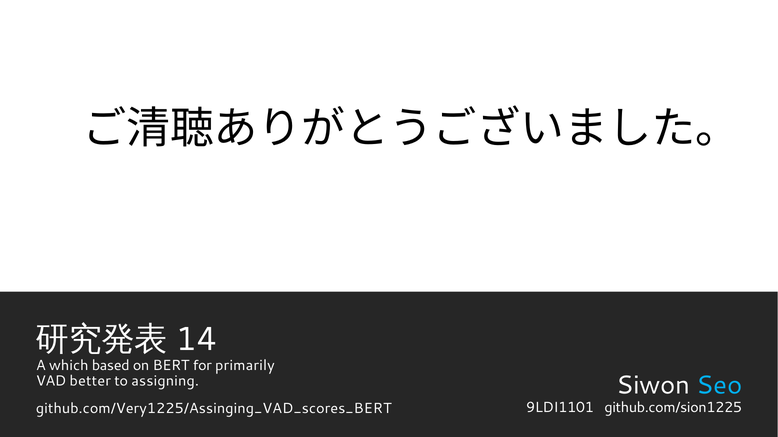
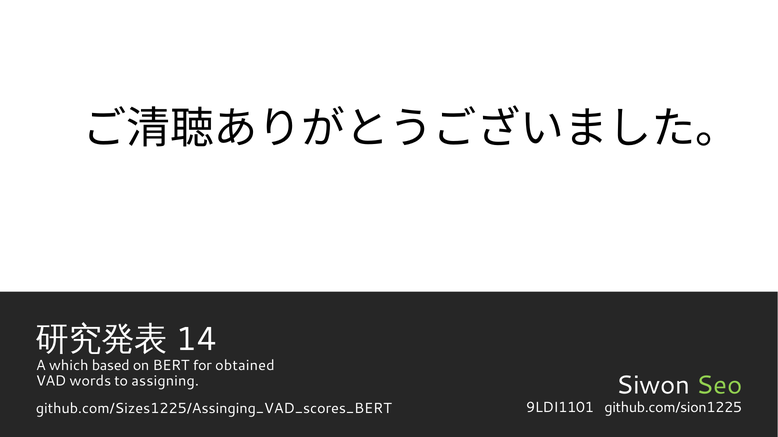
primarily: primarily -> obtained
better: better -> words
Seo colour: light blue -> light green
github.com/Very1225/Assinging_VAD_scores_BERT: github.com/Very1225/Assinging_VAD_scores_BERT -> github.com/Sizes1225/Assinging_VAD_scores_BERT
